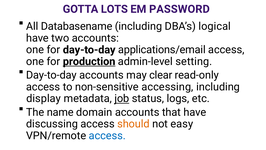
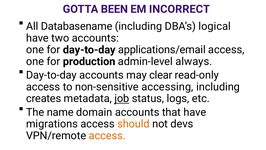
LOTS: LOTS -> BEEN
PASSWORD: PASSWORD -> INCORRECT
production underline: present -> none
setting: setting -> always
display: display -> creates
discussing: discussing -> migrations
easy: easy -> devs
access at (107, 135) colour: blue -> orange
